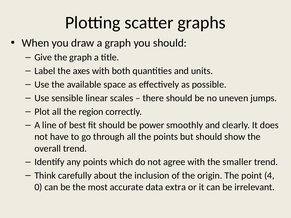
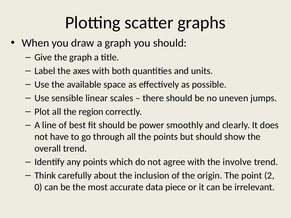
smaller: smaller -> involve
4: 4 -> 2
extra: extra -> piece
